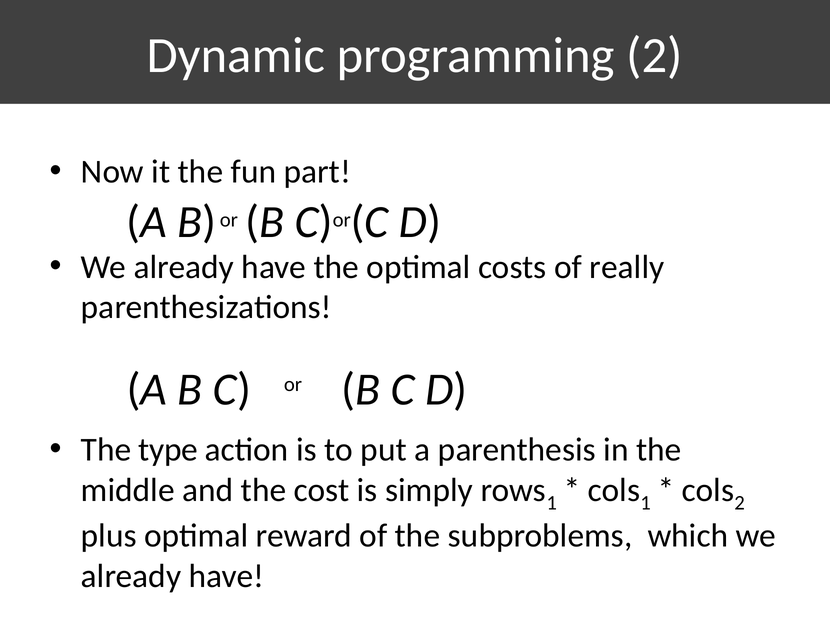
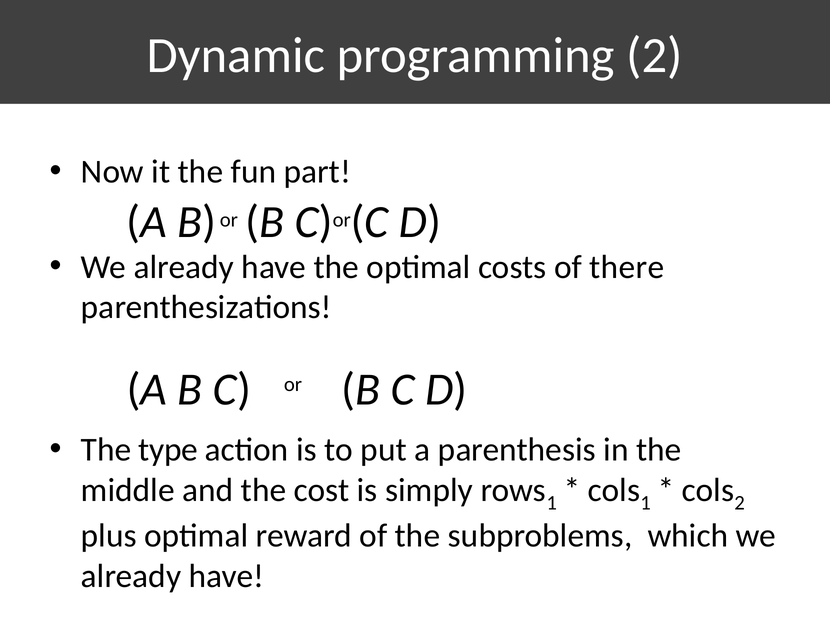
really: really -> there
